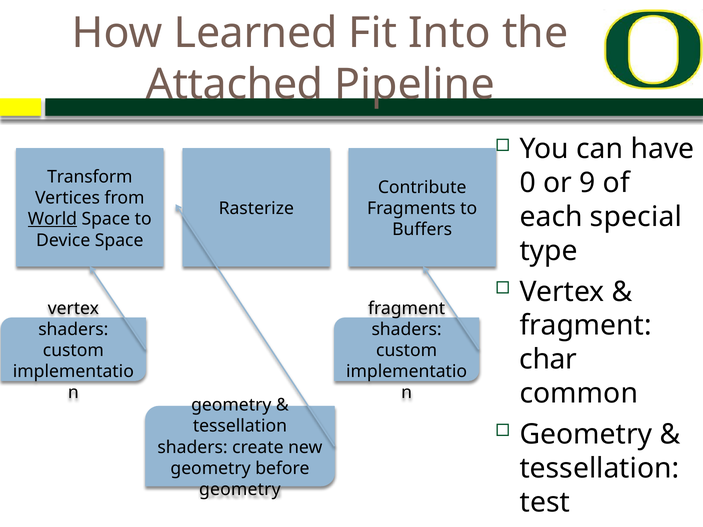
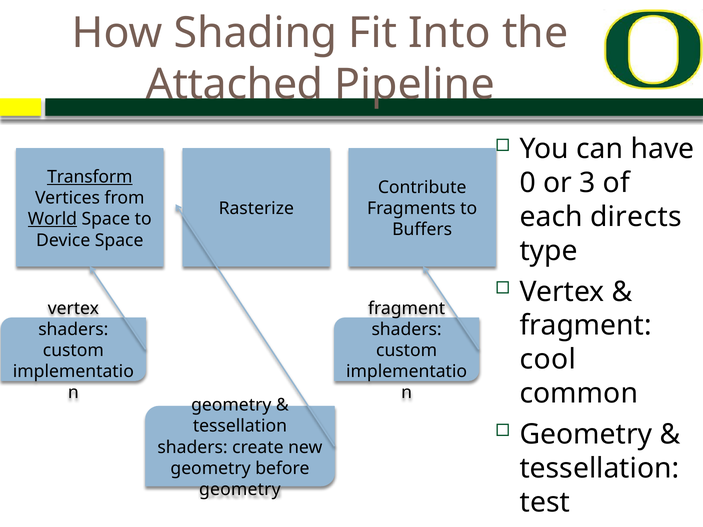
Learned: Learned -> Shading
Transform underline: none -> present
9: 9 -> 3
special: special -> directs
char: char -> cool
